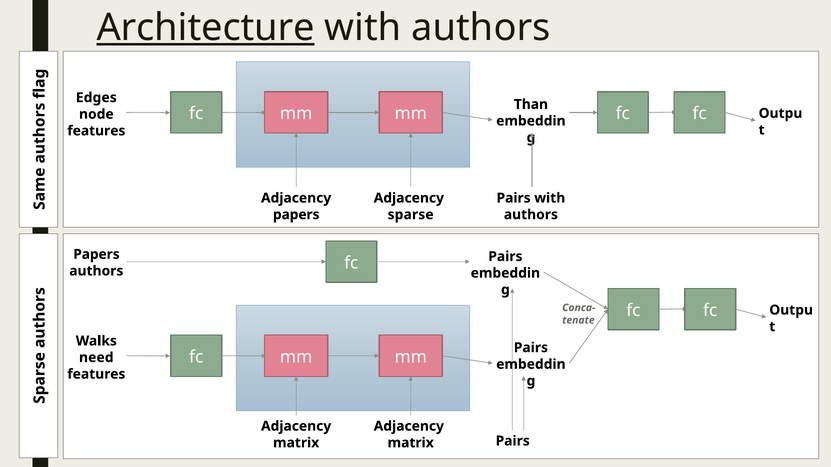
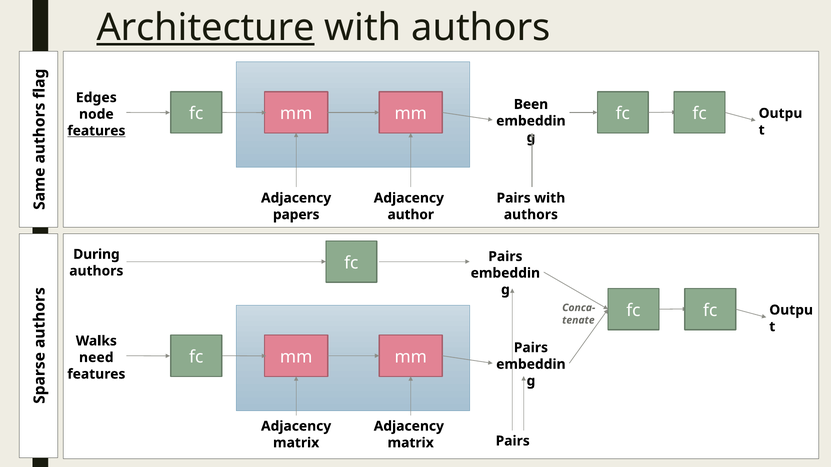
Than: Than -> Been
features at (96, 131) underline: none -> present
sparse: sparse -> author
Papers at (96, 255): Papers -> During
